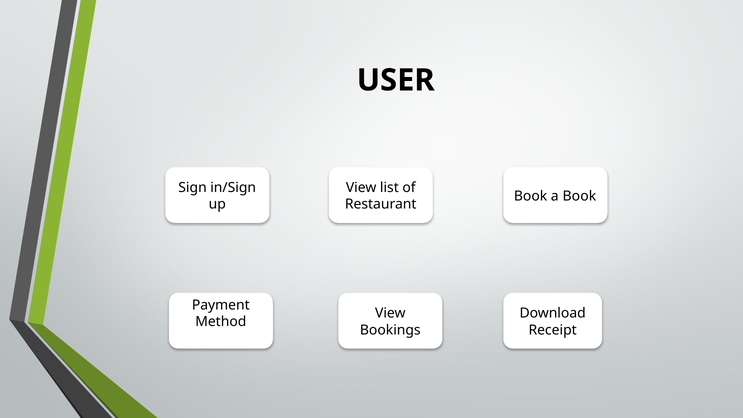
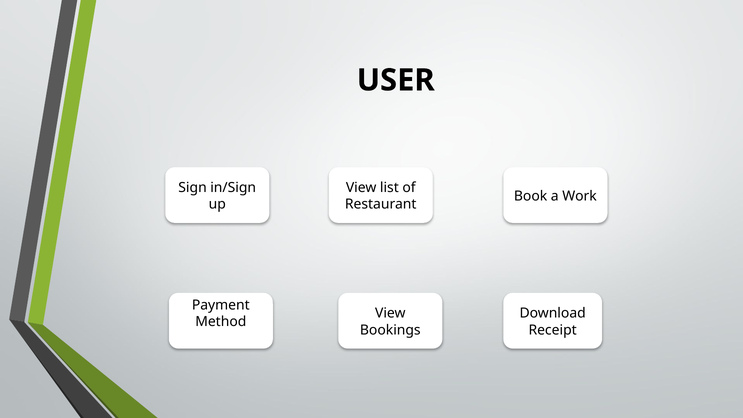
a Book: Book -> Work
